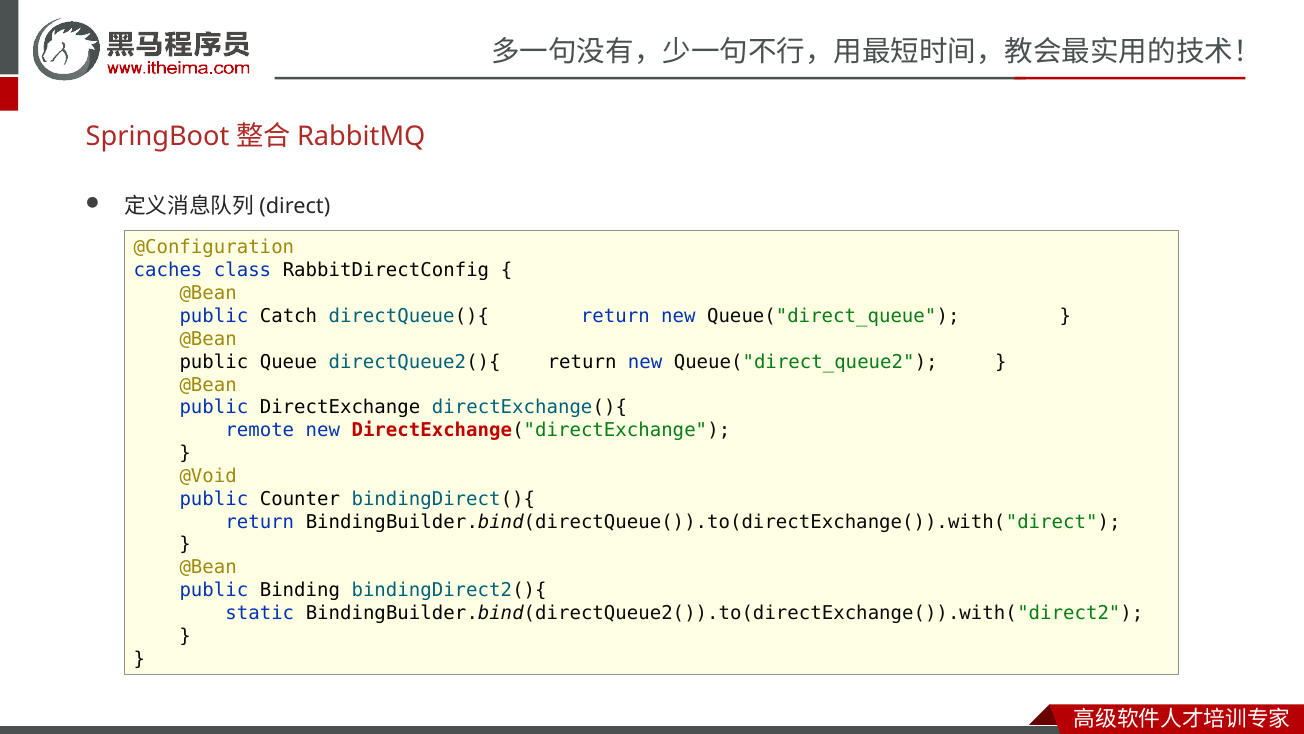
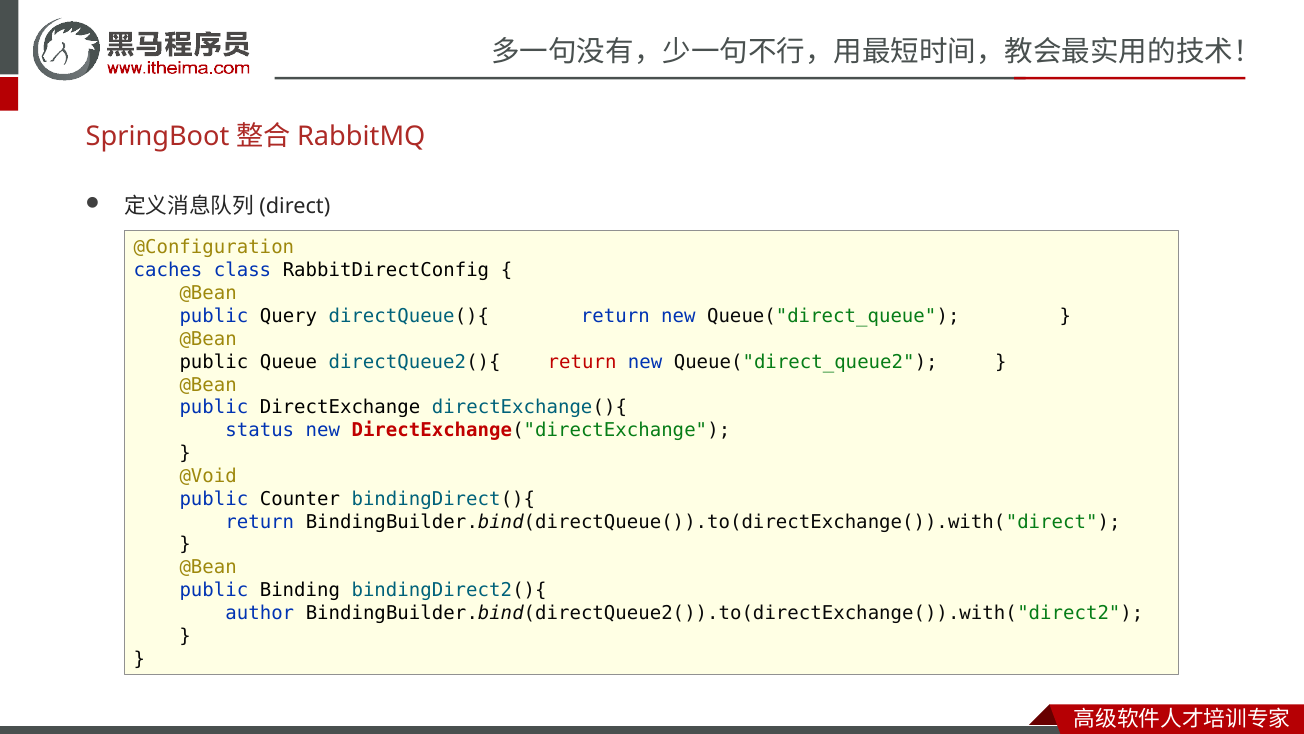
Catch: Catch -> Query
return at (582, 362) colour: black -> red
remote: remote -> status
static: static -> author
